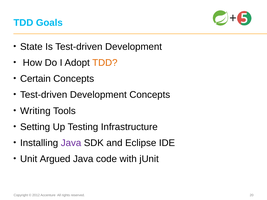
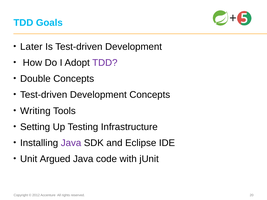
State: State -> Later
TDD at (105, 63) colour: orange -> purple
Certain: Certain -> Double
